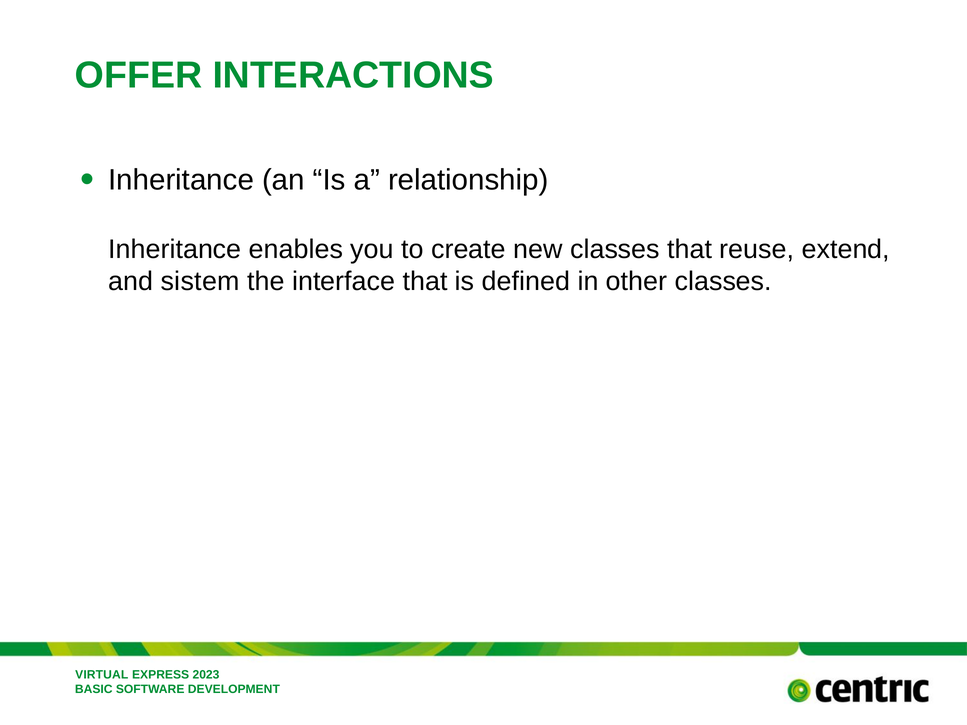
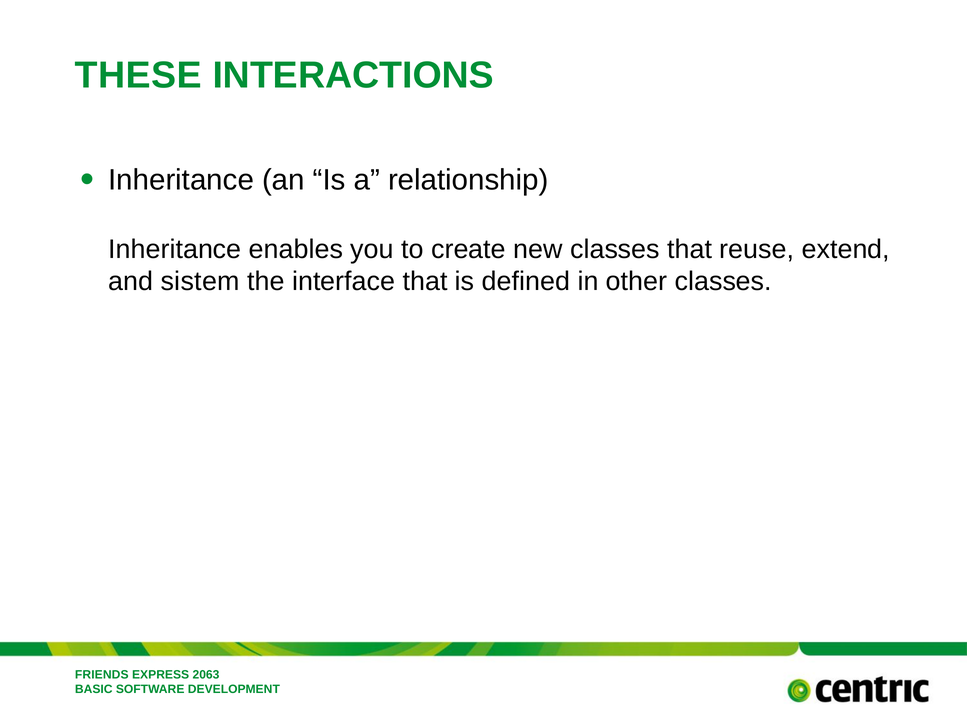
OFFER: OFFER -> THESE
VIRTUAL: VIRTUAL -> FRIENDS
2023: 2023 -> 2063
